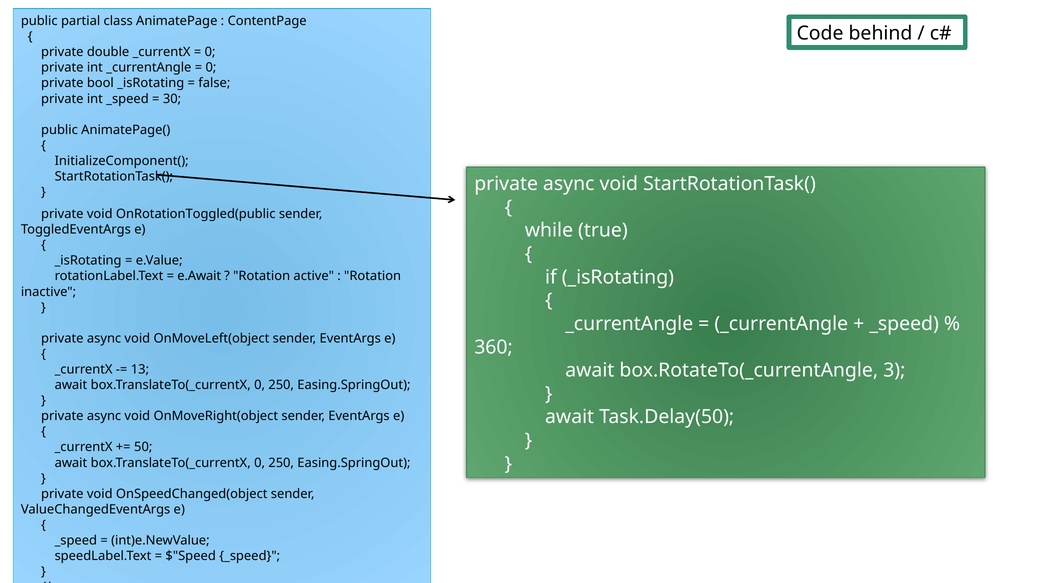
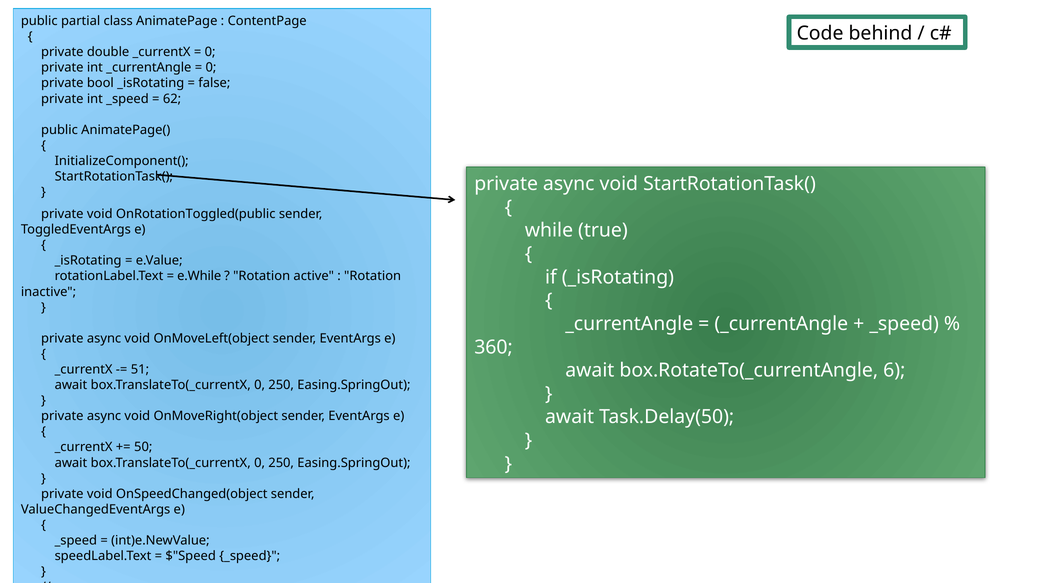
30: 30 -> 62
e.Await: e.Await -> e.While
3: 3 -> 6
13: 13 -> 51
